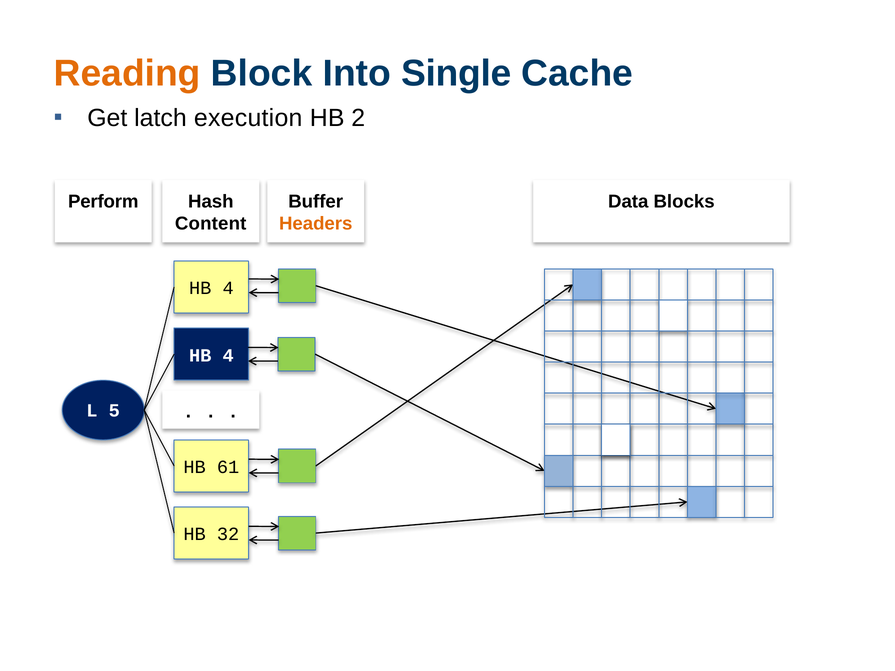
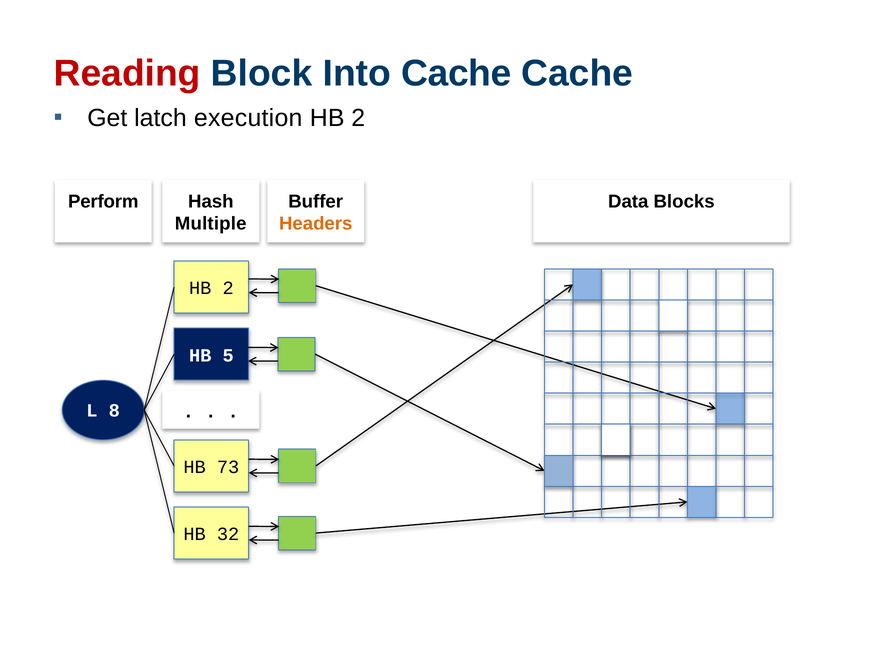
Reading colour: orange -> red
Into Single: Single -> Cache
Content: Content -> Multiple
4 at (228, 288): 4 -> 2
4 at (228, 356): 4 -> 5
5: 5 -> 8
61: 61 -> 73
